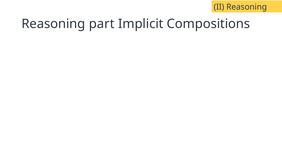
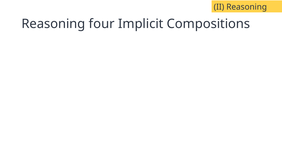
part: part -> four
